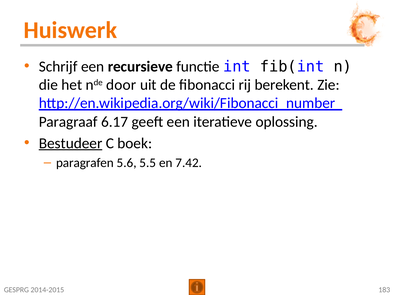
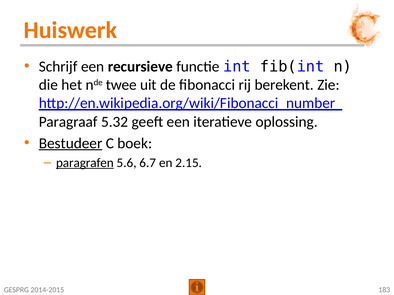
door: door -> twee
6.17: 6.17 -> 5.32
paragrafen underline: none -> present
5.5: 5.5 -> 6.7
7.42: 7.42 -> 2.15
